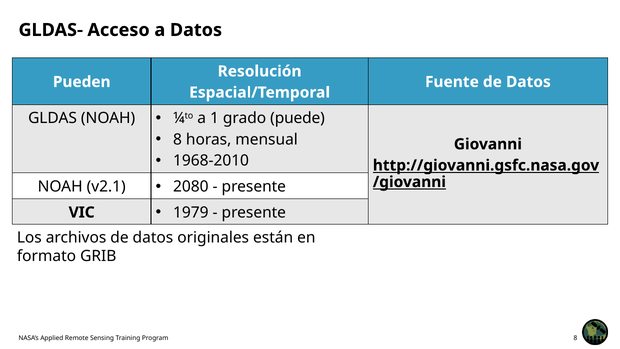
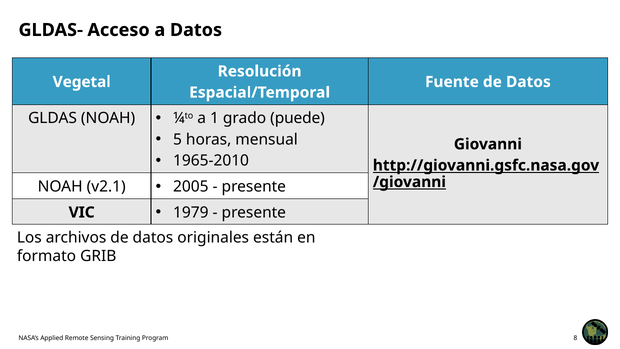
Pueden: Pueden -> Vegetal
8 at (178, 139): 8 -> 5
1968-2010: 1968-2010 -> 1965-2010
2080: 2080 -> 2005
